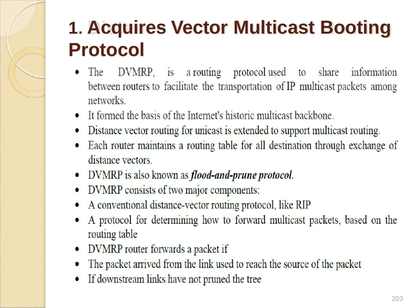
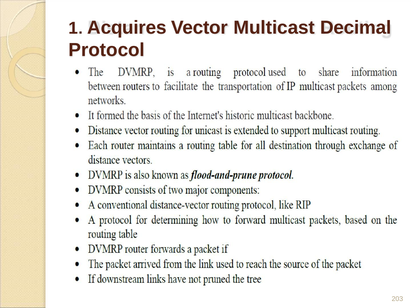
Booting: Booting -> Decimal
